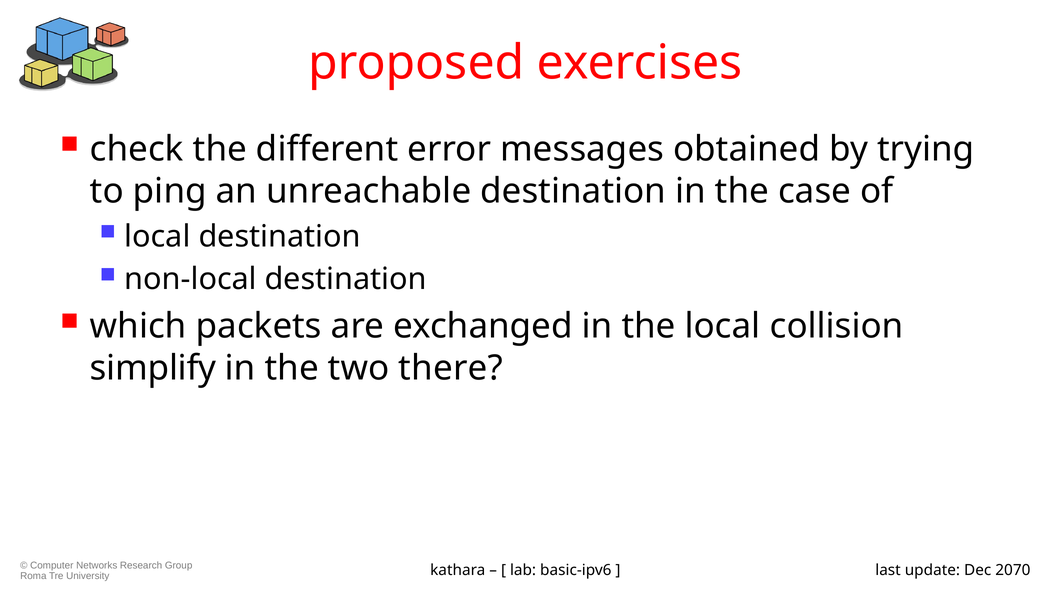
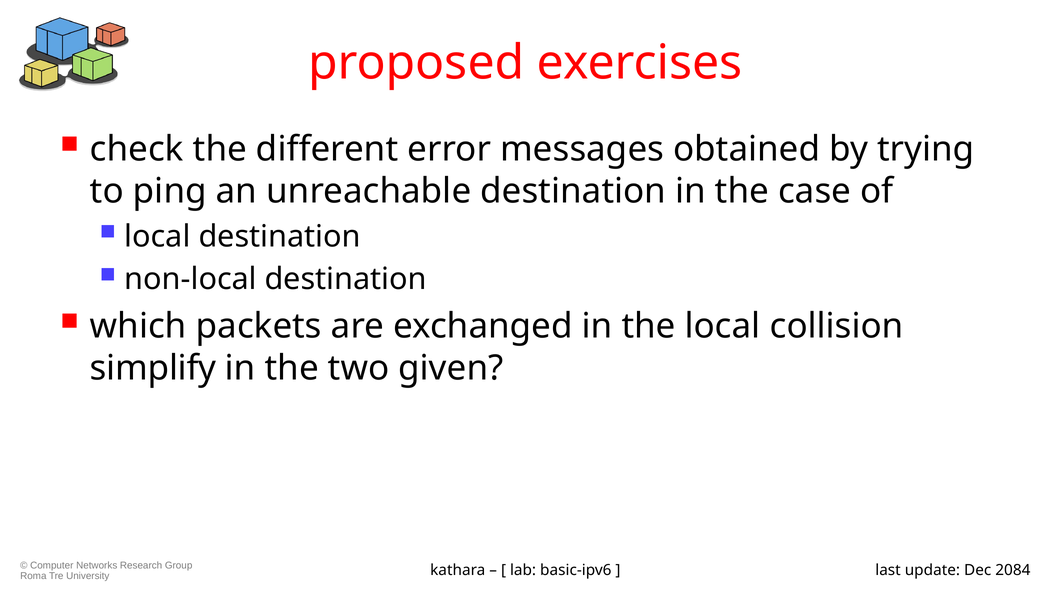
there: there -> given
2070: 2070 -> 2084
